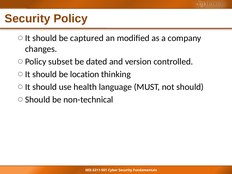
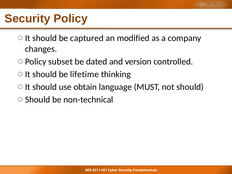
location: location -> lifetime
health: health -> obtain
